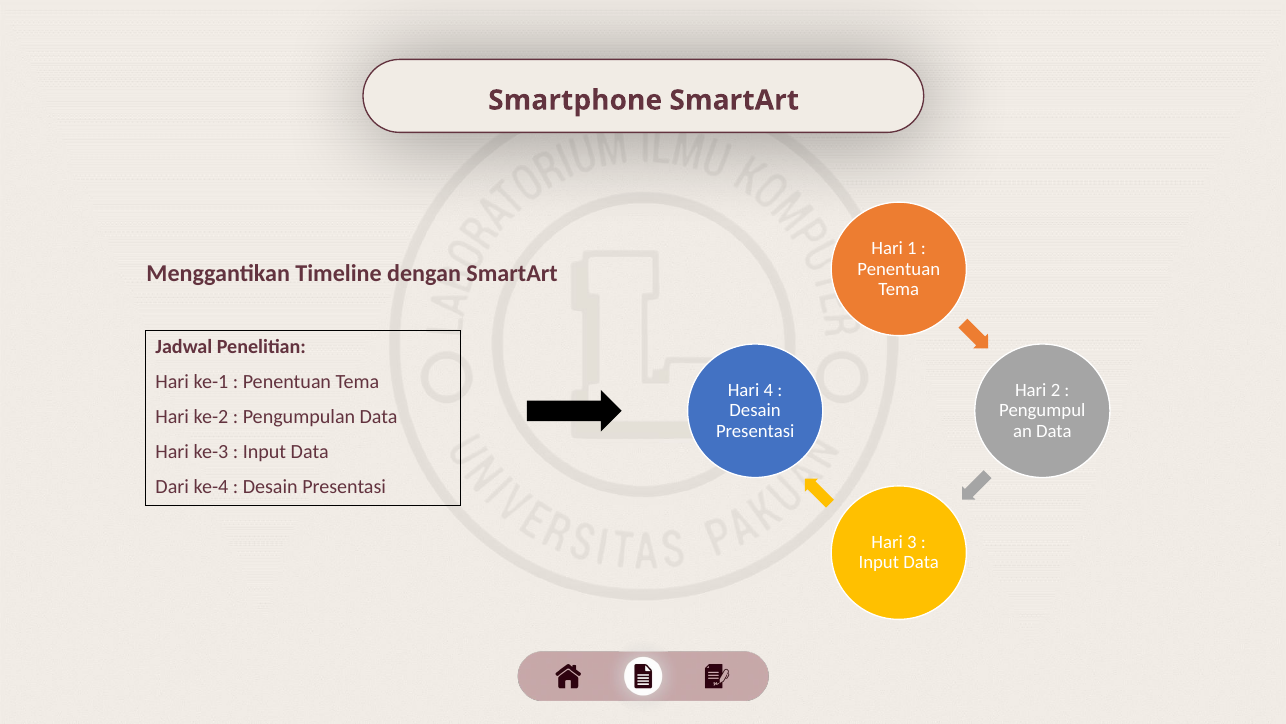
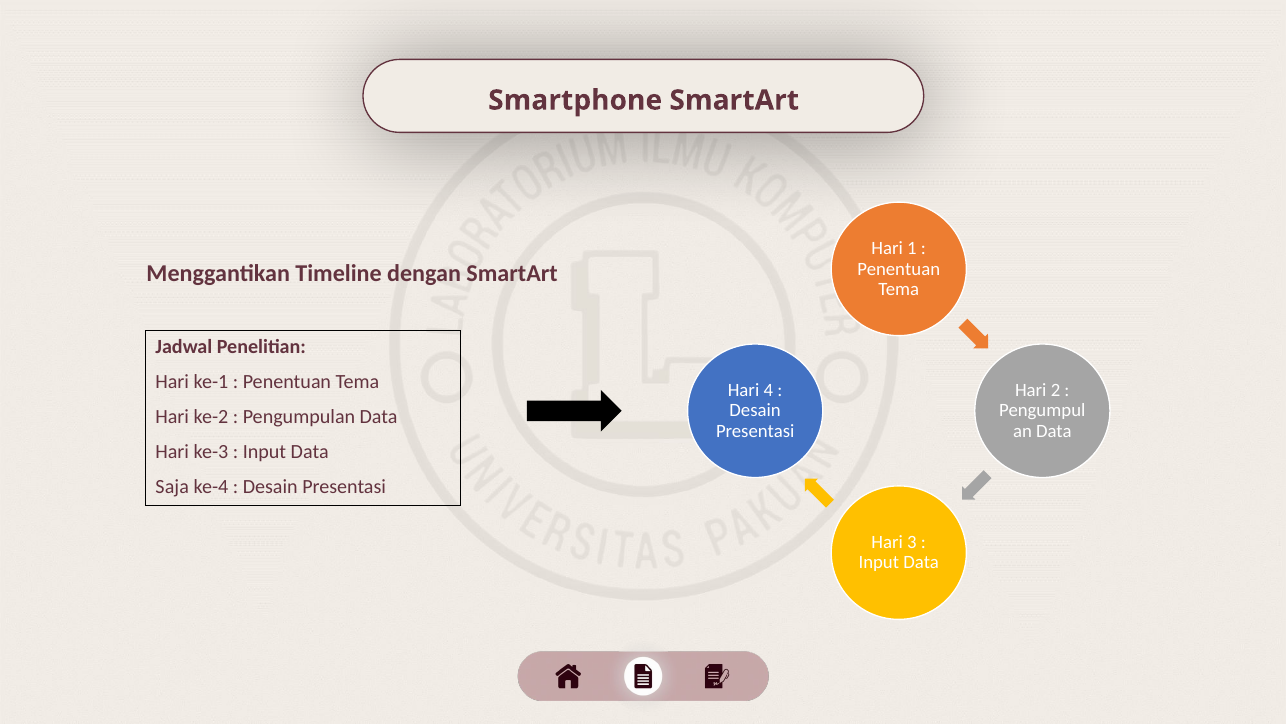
Dari: Dari -> Saja
